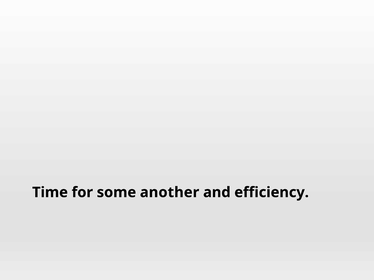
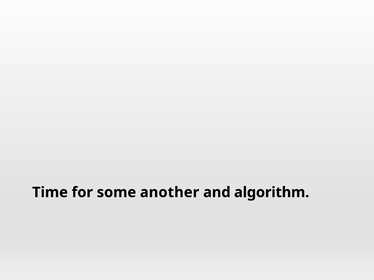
efficiency: efficiency -> algorithm
